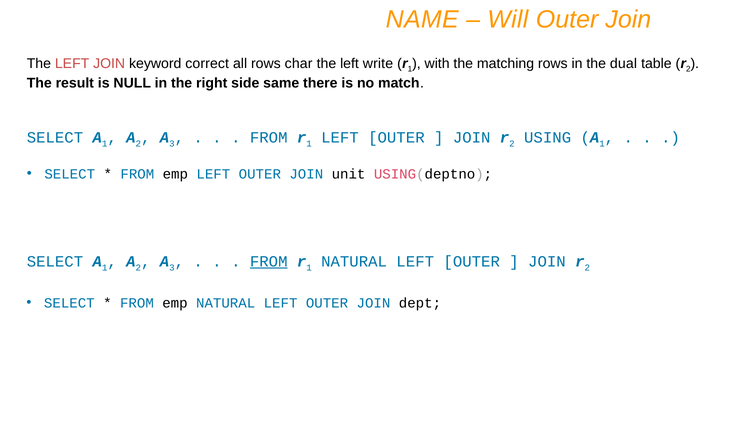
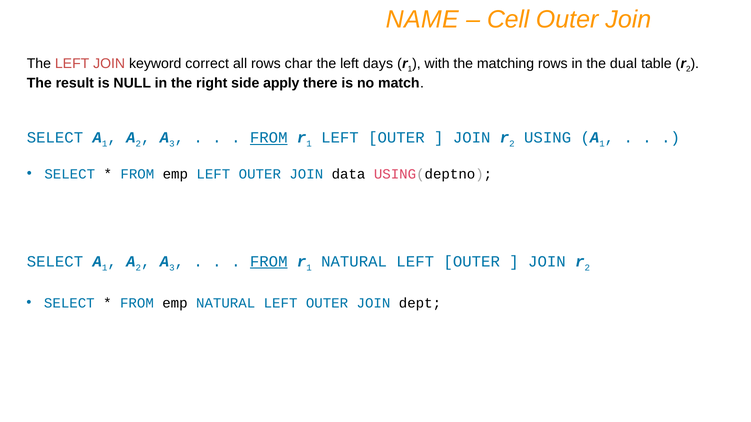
Will: Will -> Cell
write: write -> days
same: same -> apply
FROM at (269, 138) underline: none -> present
unit: unit -> data
